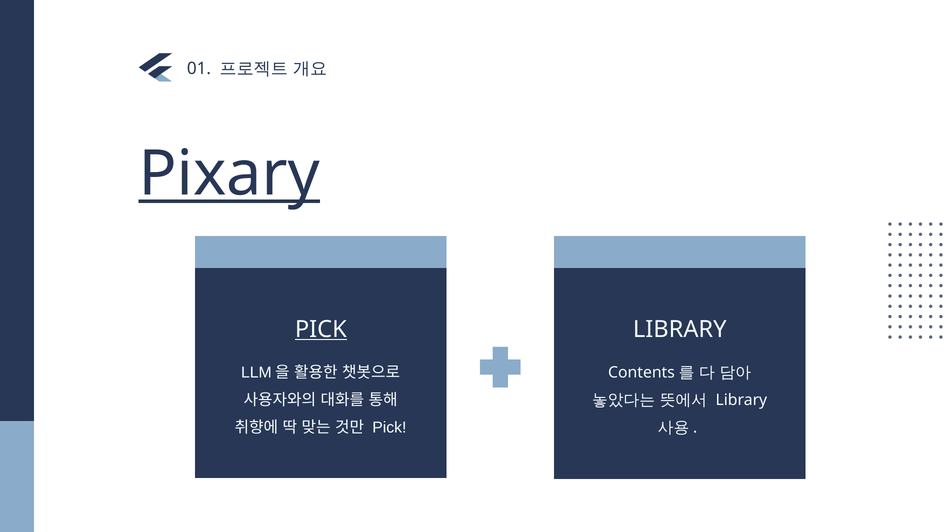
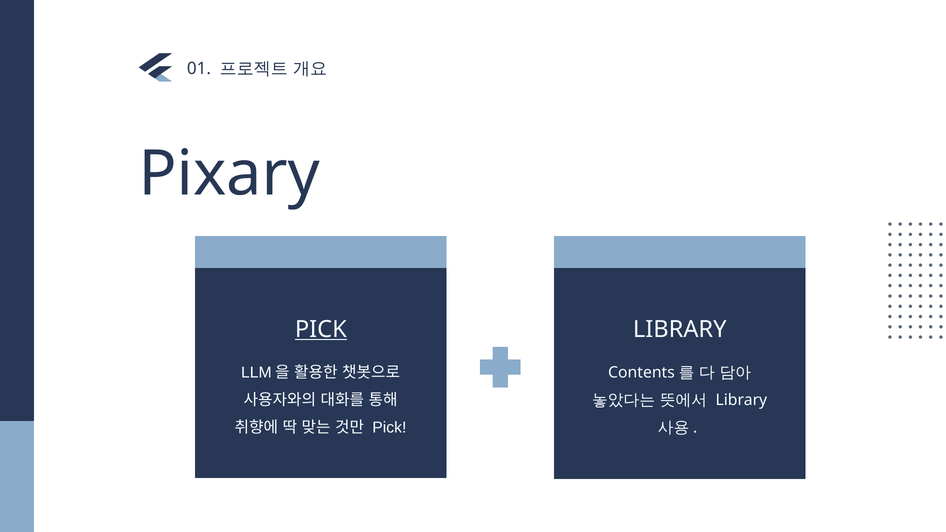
Pixary underline: present -> none
